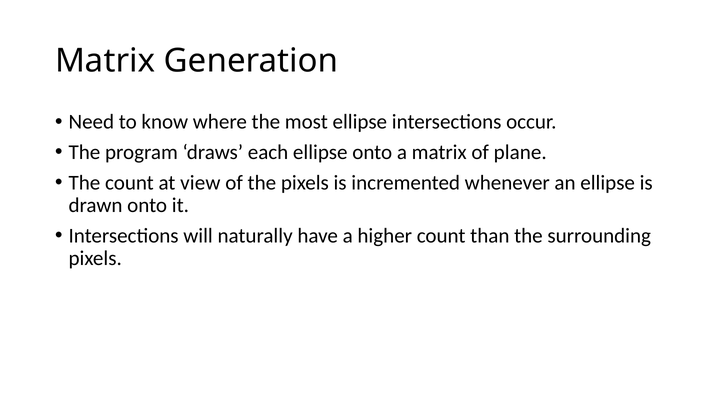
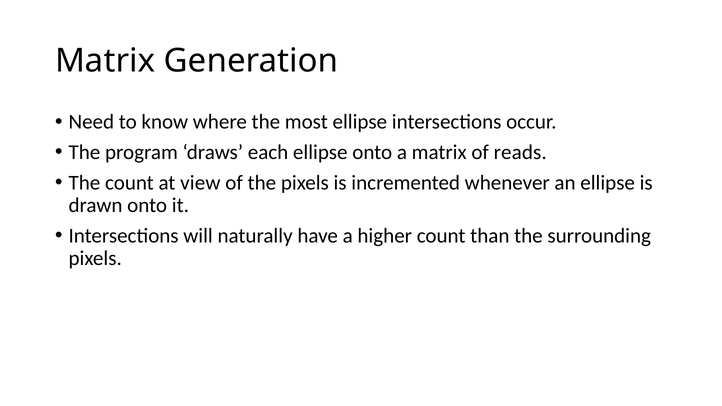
plane: plane -> reads
